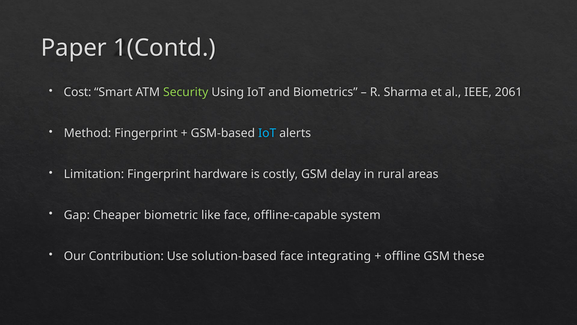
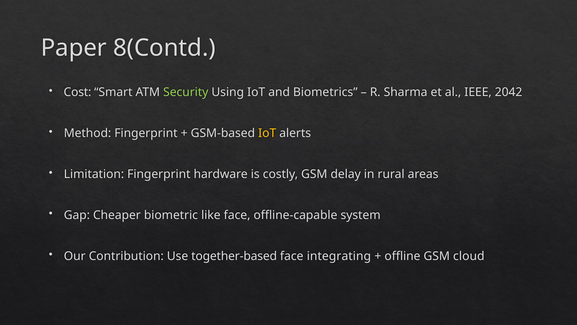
1(Contd: 1(Contd -> 8(Contd
2061: 2061 -> 2042
IoT at (267, 133) colour: light blue -> yellow
solution-based: solution-based -> together-based
these: these -> cloud
